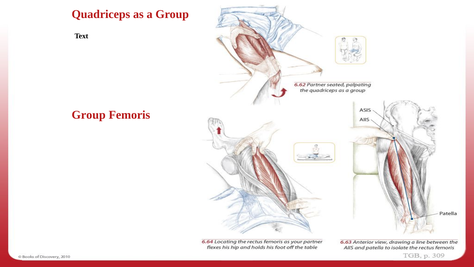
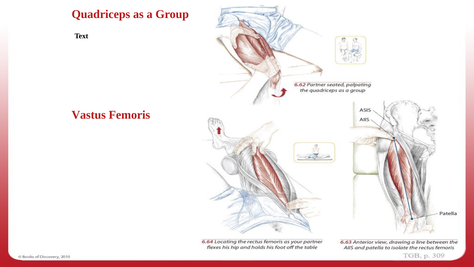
Group at (89, 115): Group -> Vastus
